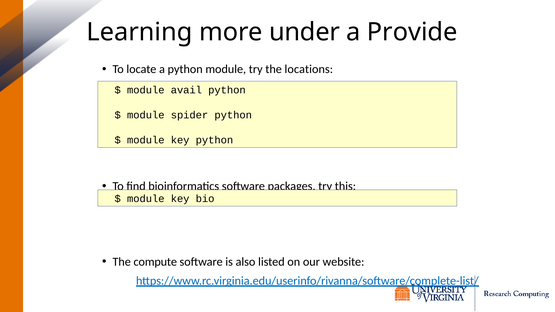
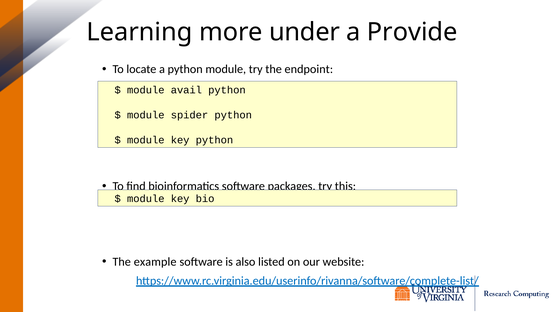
locations: locations -> endpoint
compute: compute -> example
